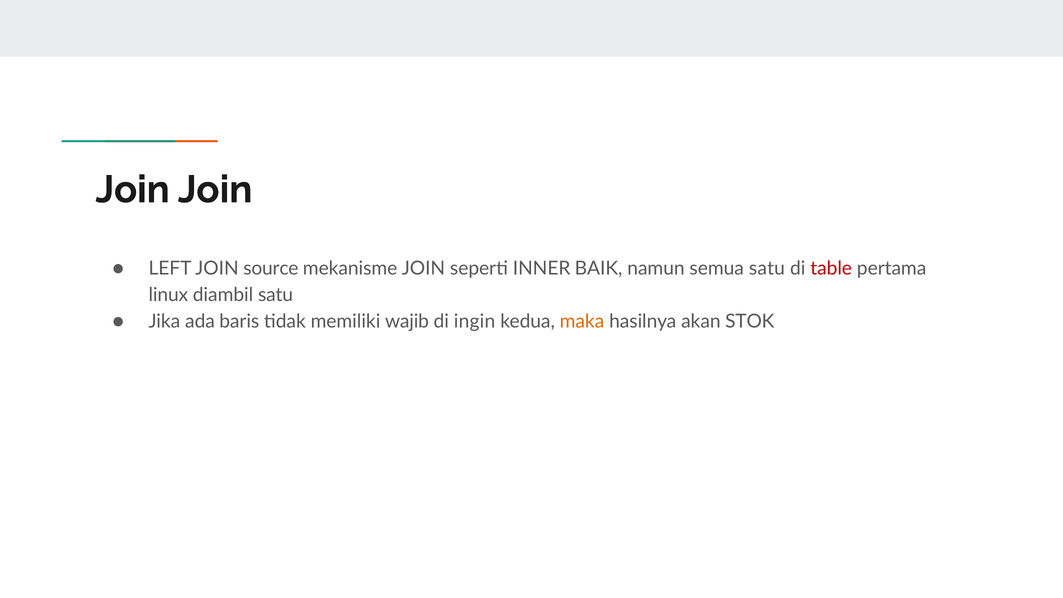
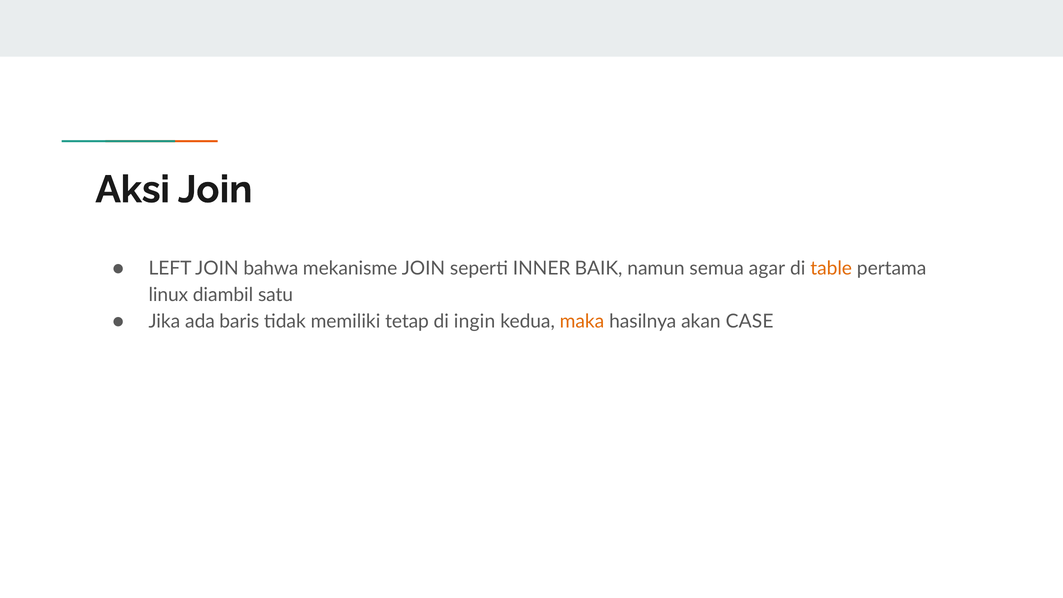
Join at (133, 190): Join -> Aksi
source: source -> bahwa
semua satu: satu -> agar
table colour: red -> orange
wajib: wajib -> tetap
STOK: STOK -> CASE
